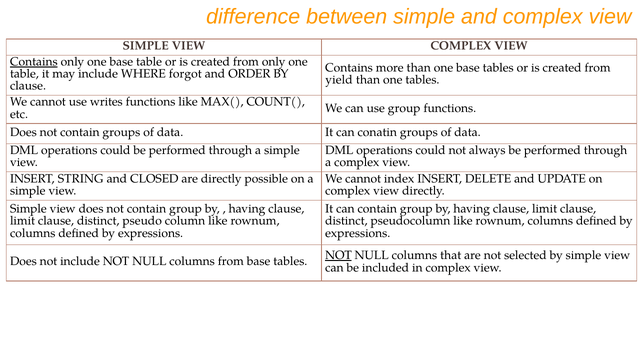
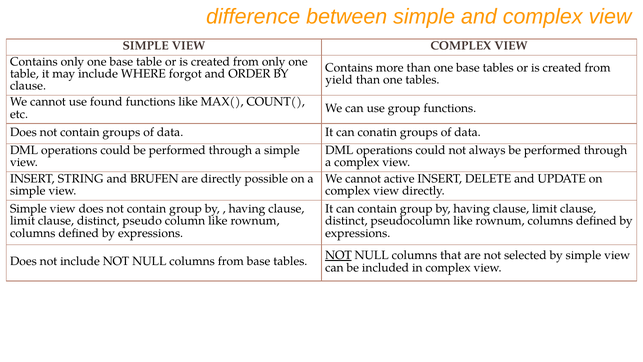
Contains at (34, 62) underline: present -> none
writes: writes -> found
CLOSED: CLOSED -> BRUFEN
index: index -> active
